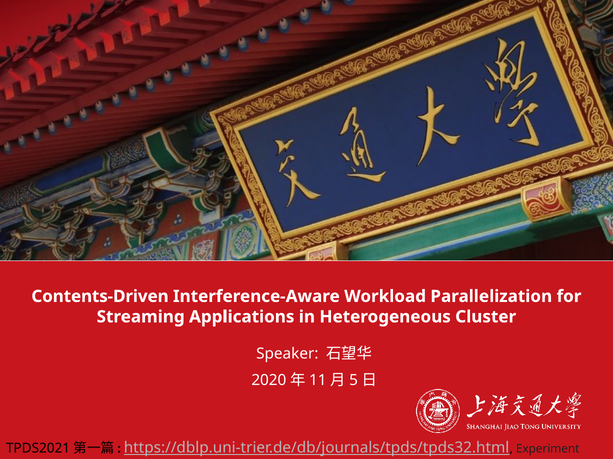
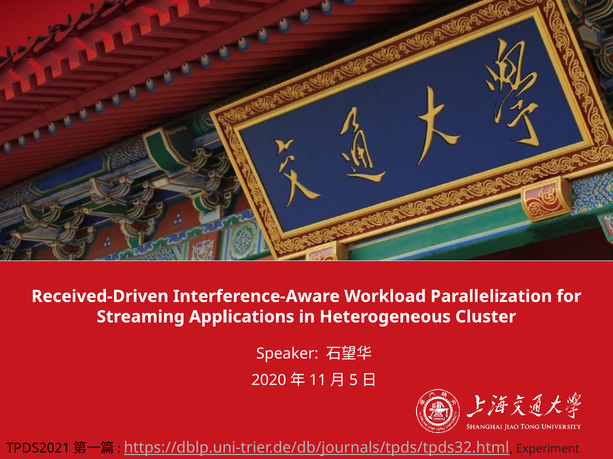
Contents-Driven: Contents-Driven -> Received-Driven
